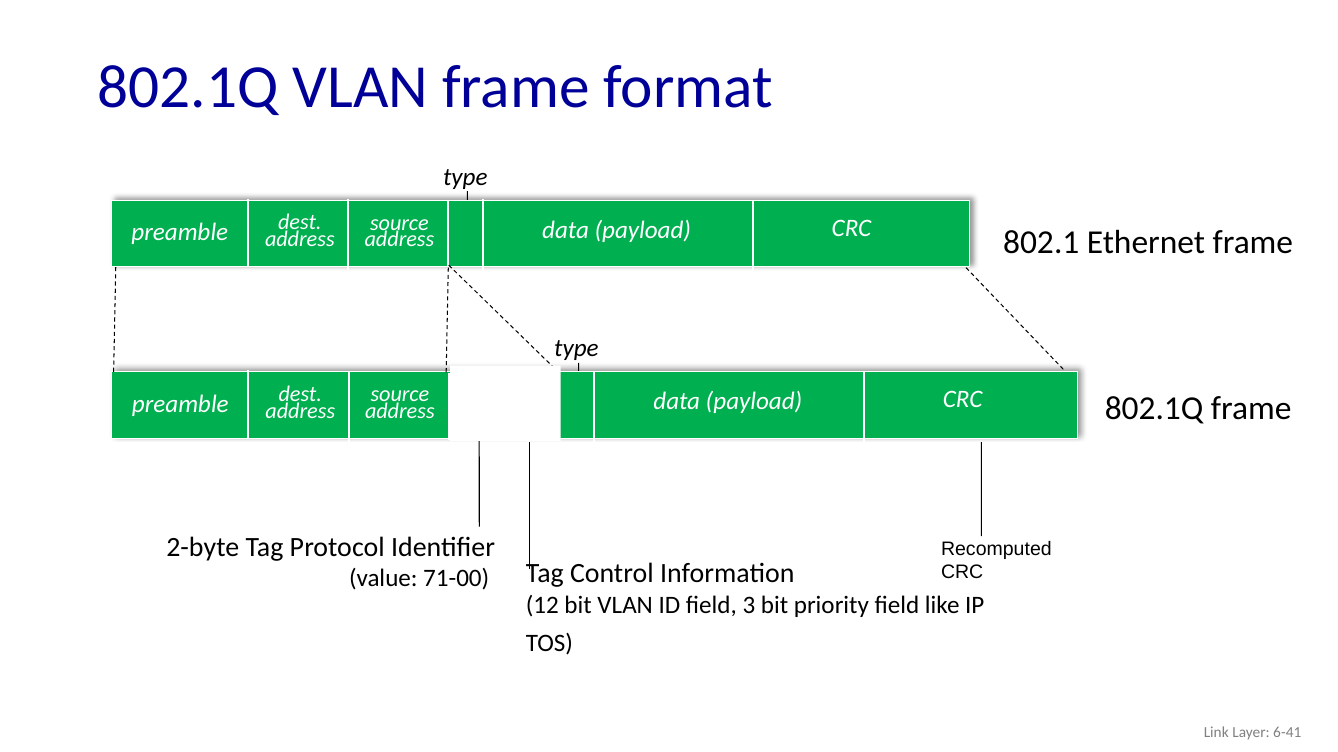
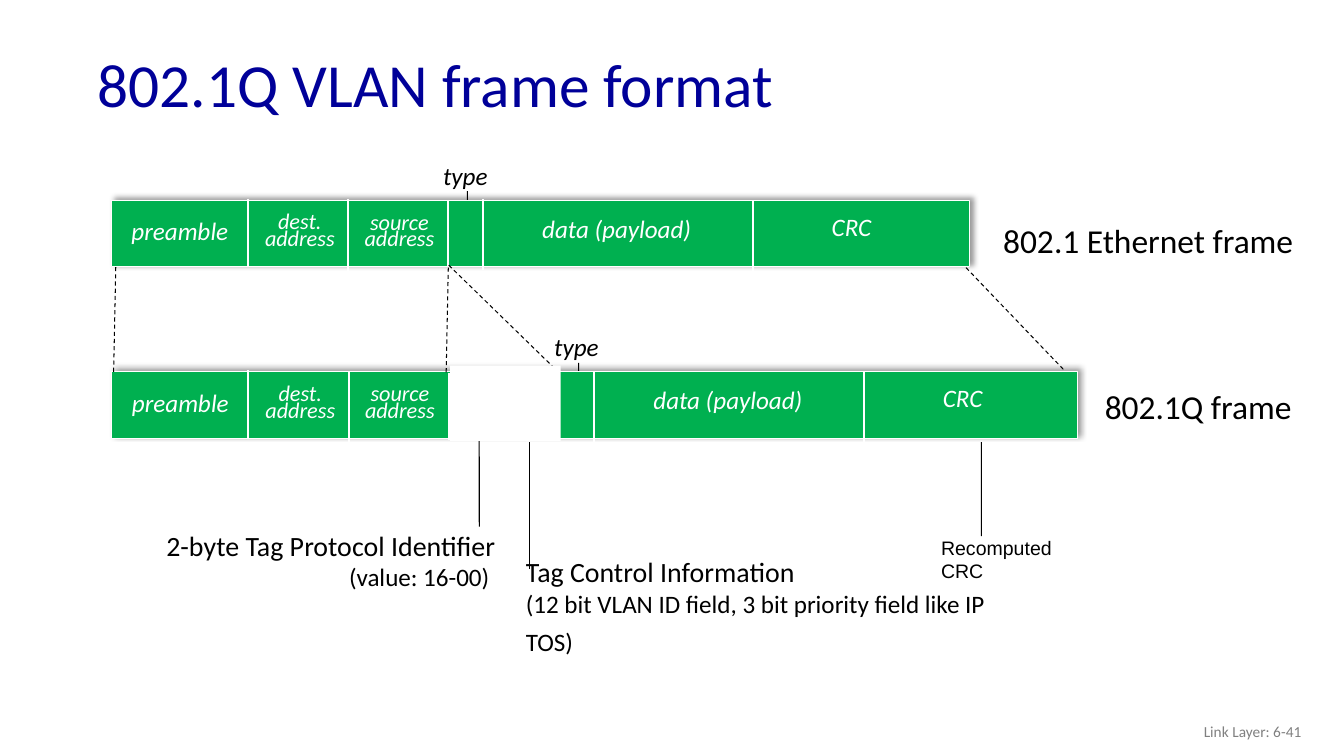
71-00: 71-00 -> 16-00
